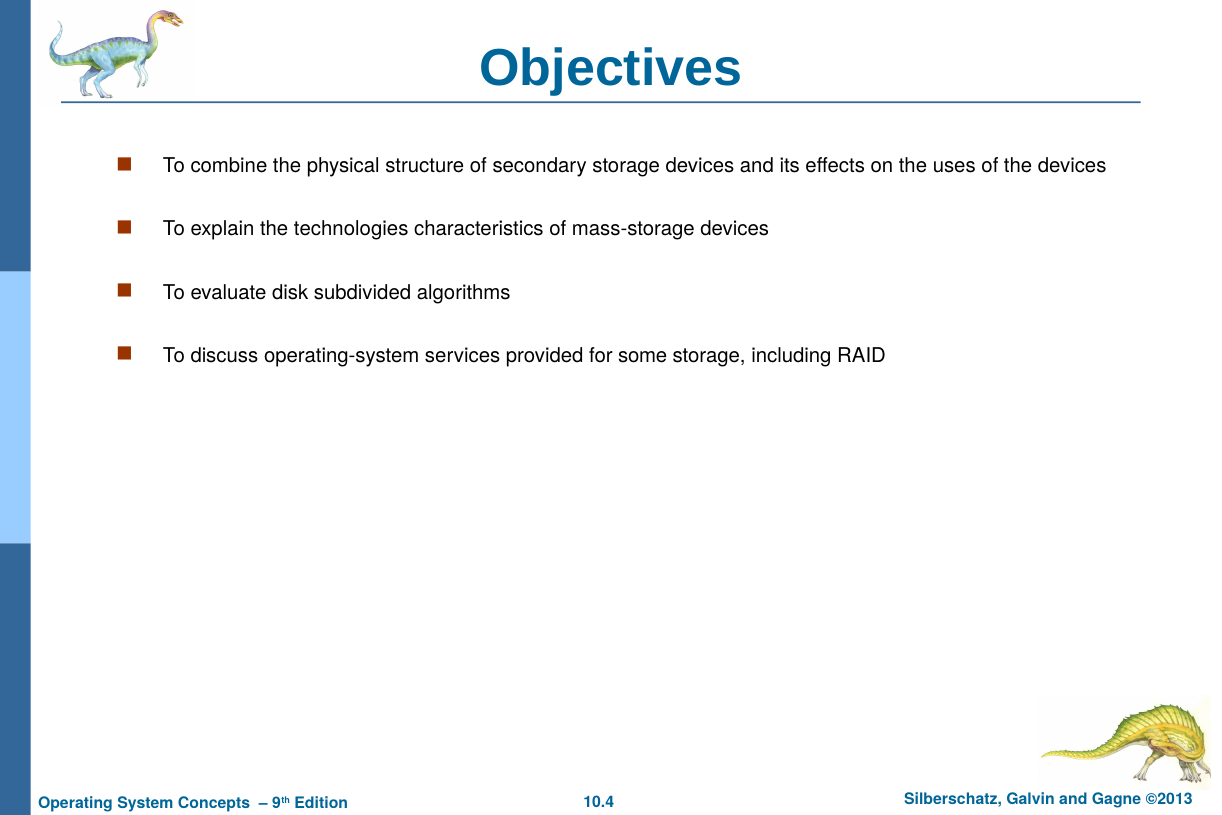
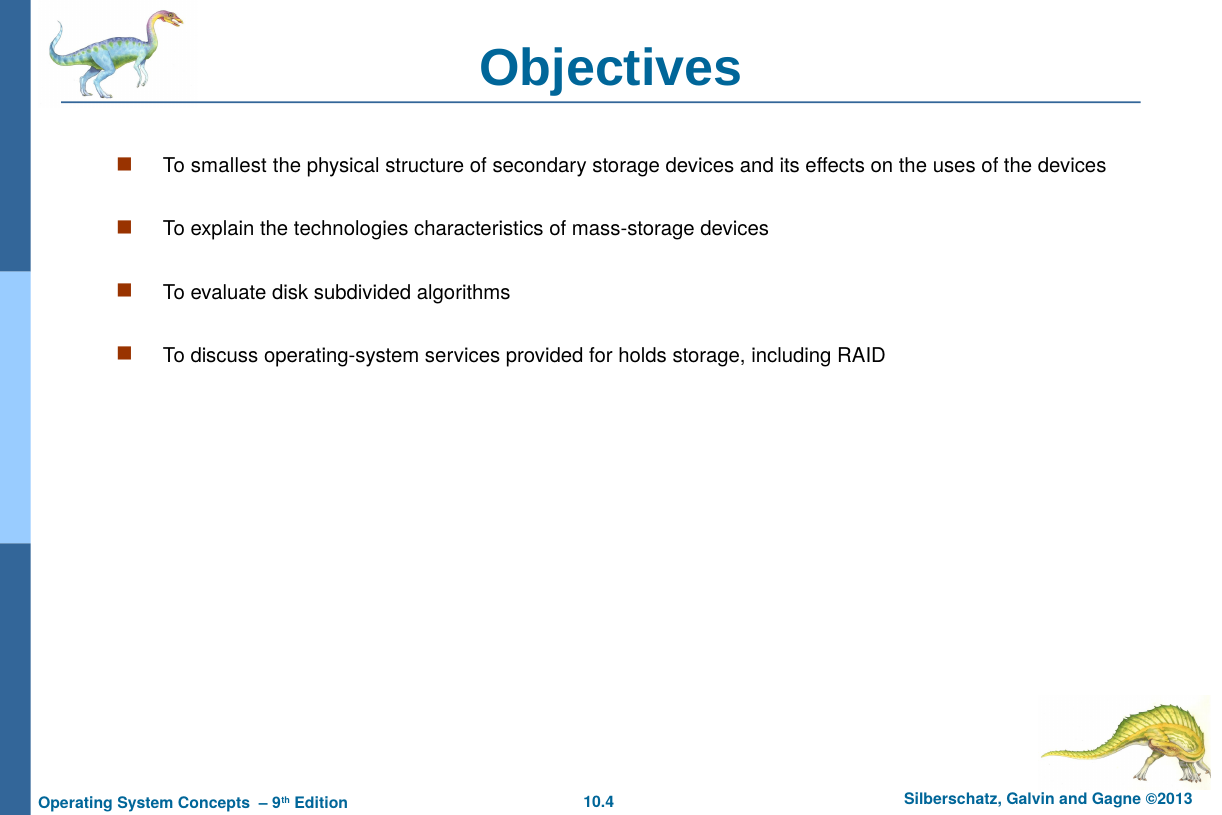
combine: combine -> smallest
some: some -> holds
